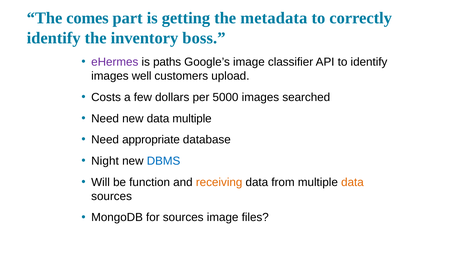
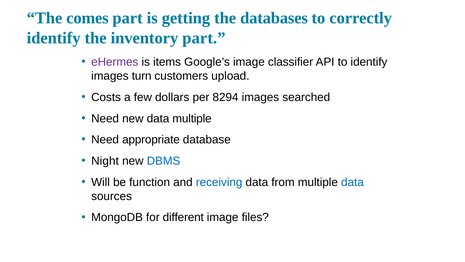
metadata: metadata -> databases
inventory boss: boss -> part
paths: paths -> items
well: well -> turn
5000: 5000 -> 8294
receiving colour: orange -> blue
data at (352, 182) colour: orange -> blue
for sources: sources -> different
